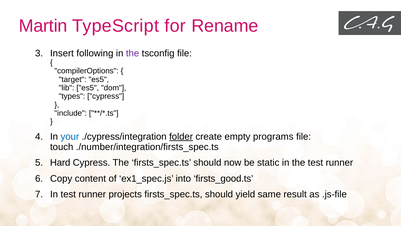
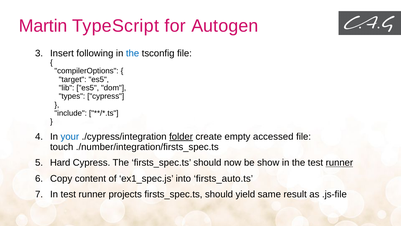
Rename: Rename -> Autogen
the at (133, 53) colour: purple -> blue
programs: programs -> accessed
static: static -> show
runner at (339, 162) underline: none -> present
firsts_good.ts: firsts_good.ts -> firsts_auto.ts
